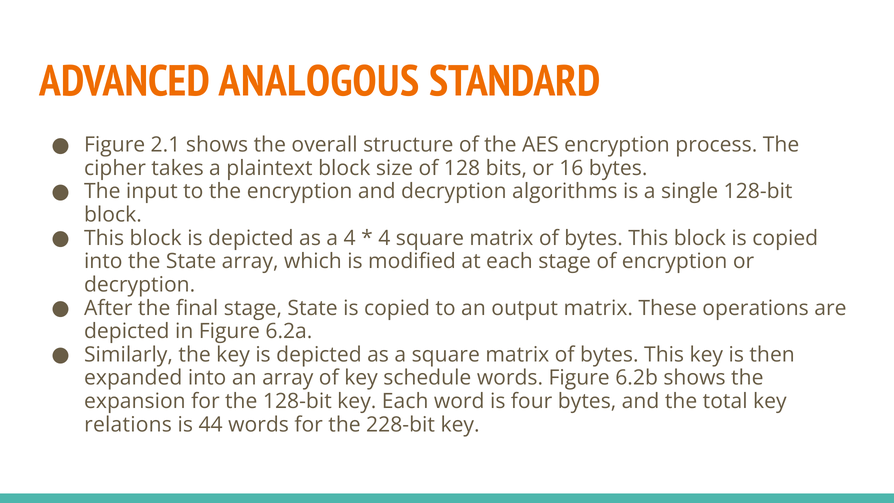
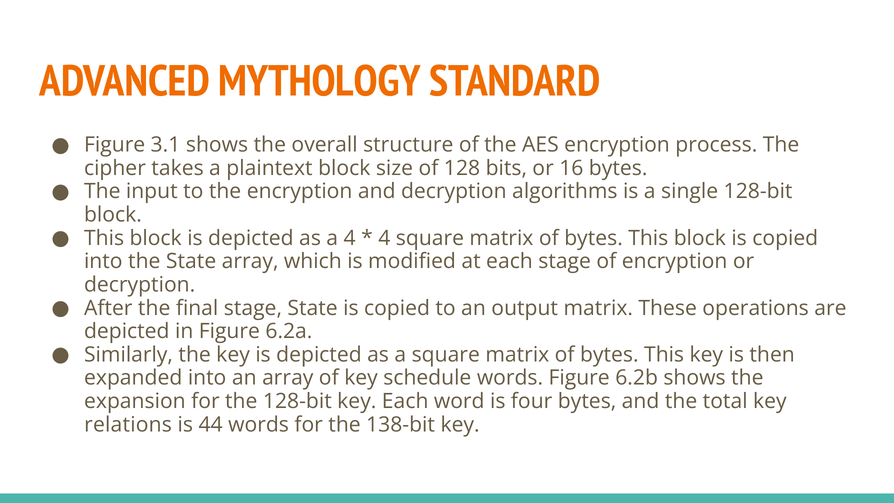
ANALOGOUS: ANALOGOUS -> MYTHOLOGY
2.1: 2.1 -> 3.1
228-bit: 228-bit -> 138-bit
